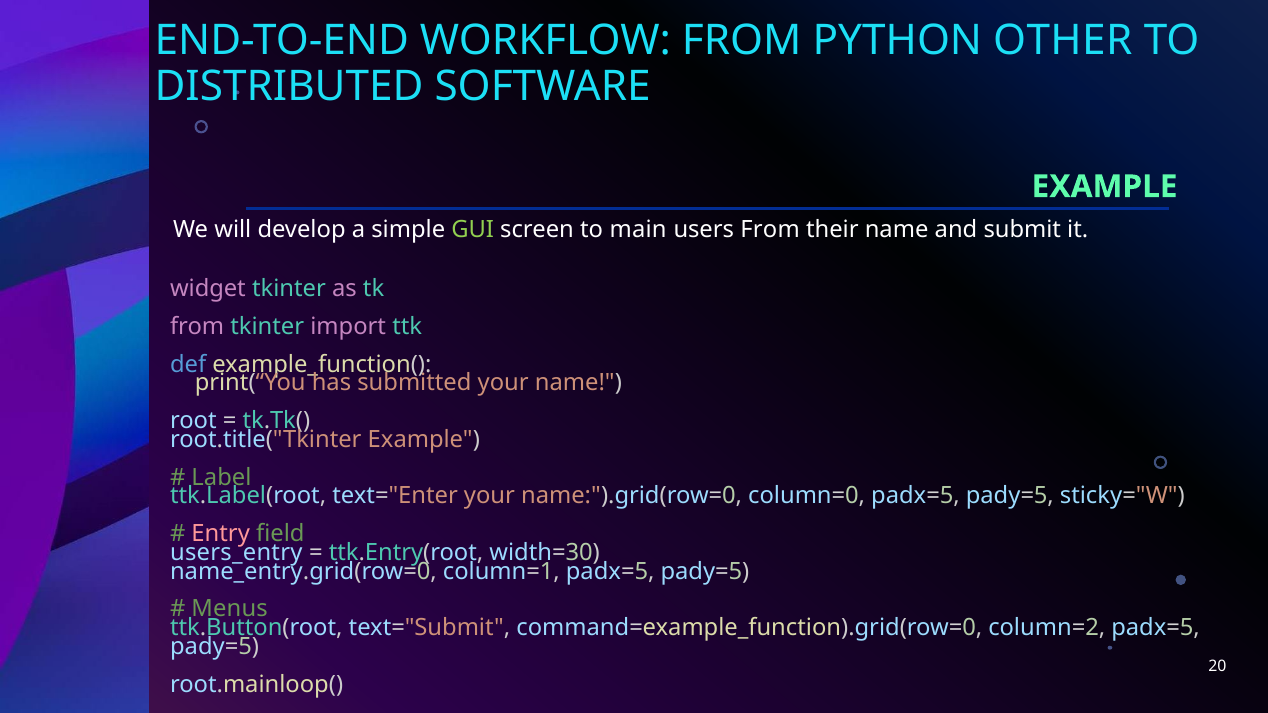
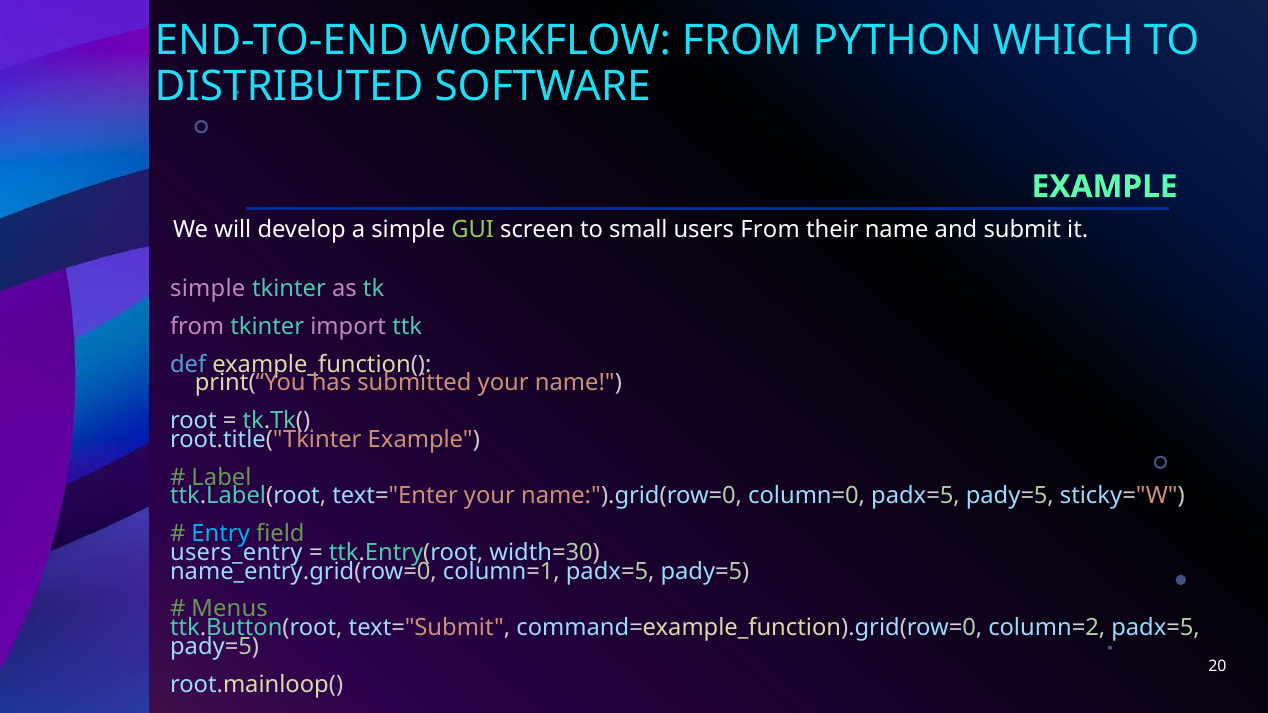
OTHER: OTHER -> WHICH
main: main -> small
widget at (208, 289): widget -> simple
Entry colour: pink -> light blue
